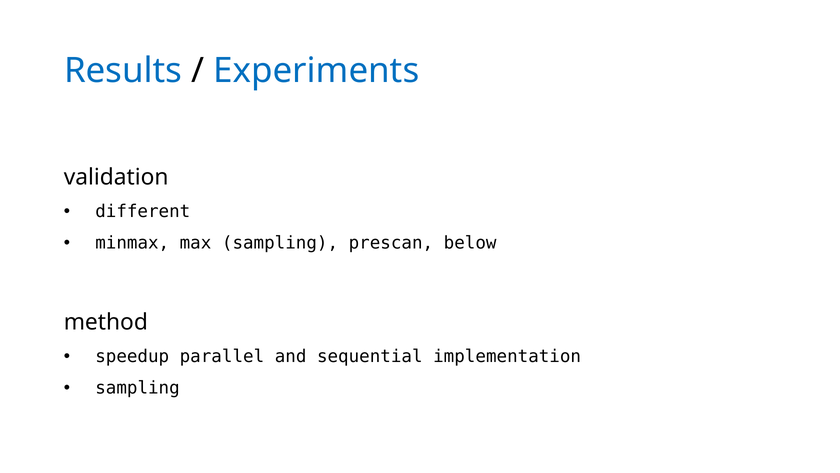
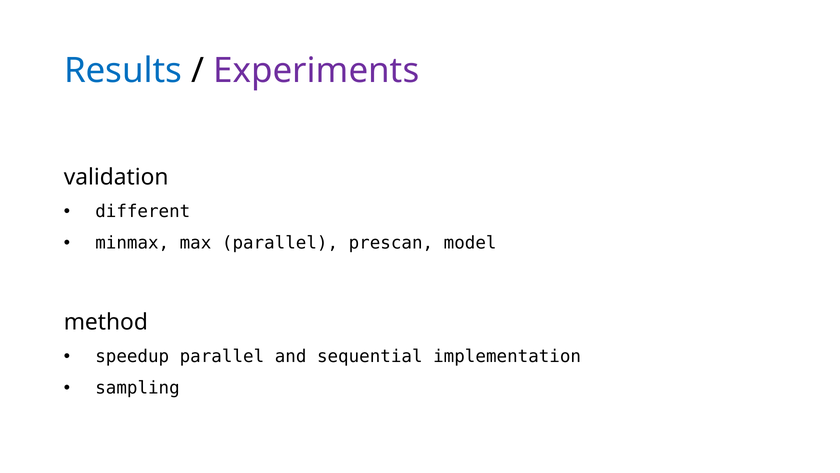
Experiments colour: blue -> purple
max sampling: sampling -> parallel
below: below -> model
